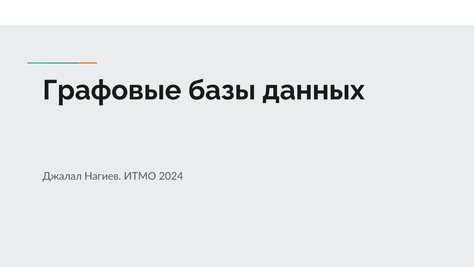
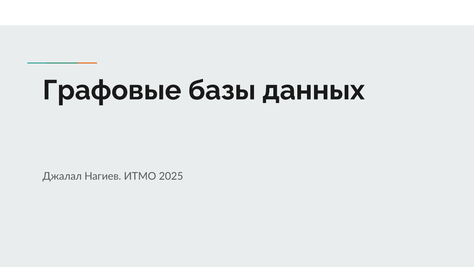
2024: 2024 -> 2025
